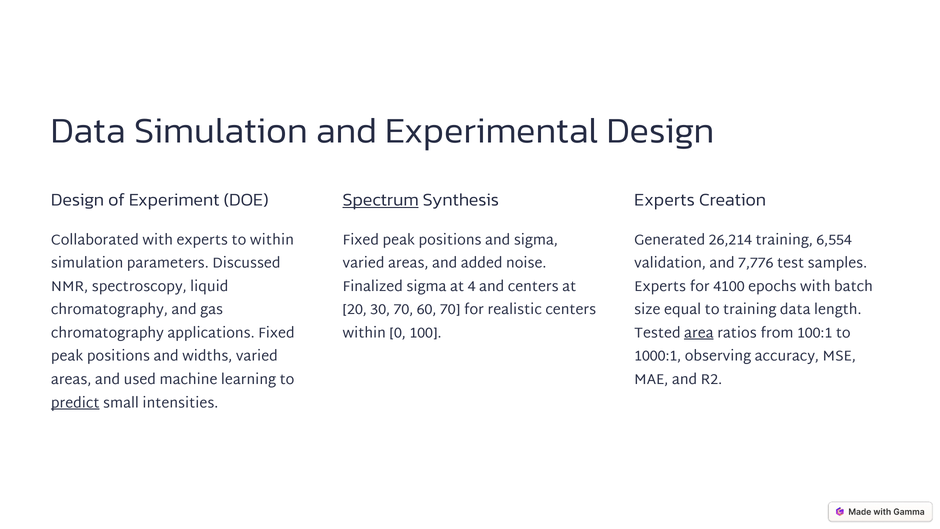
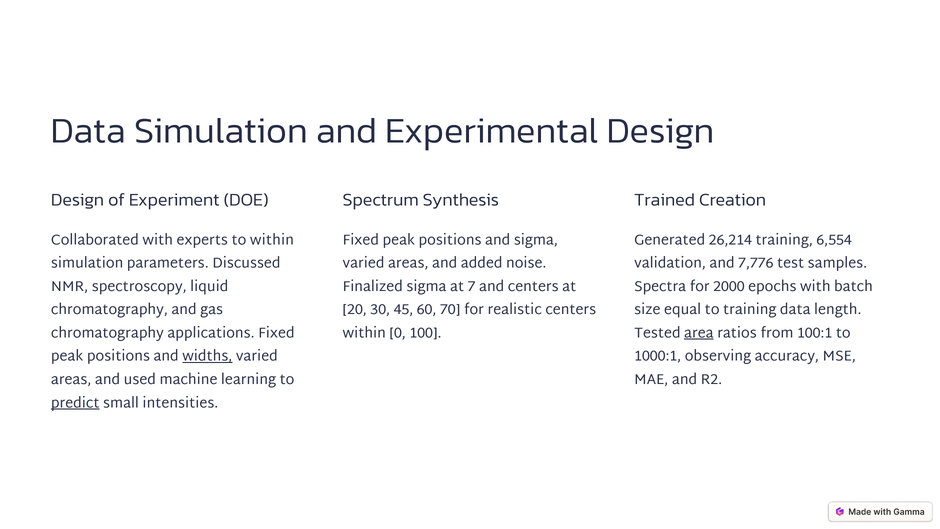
Spectrum underline: present -> none
Experts at (665, 200): Experts -> Trained
4: 4 -> 7
Experts at (660, 286): Experts -> Spectra
4100: 4100 -> 2000
30 70: 70 -> 45
widths underline: none -> present
